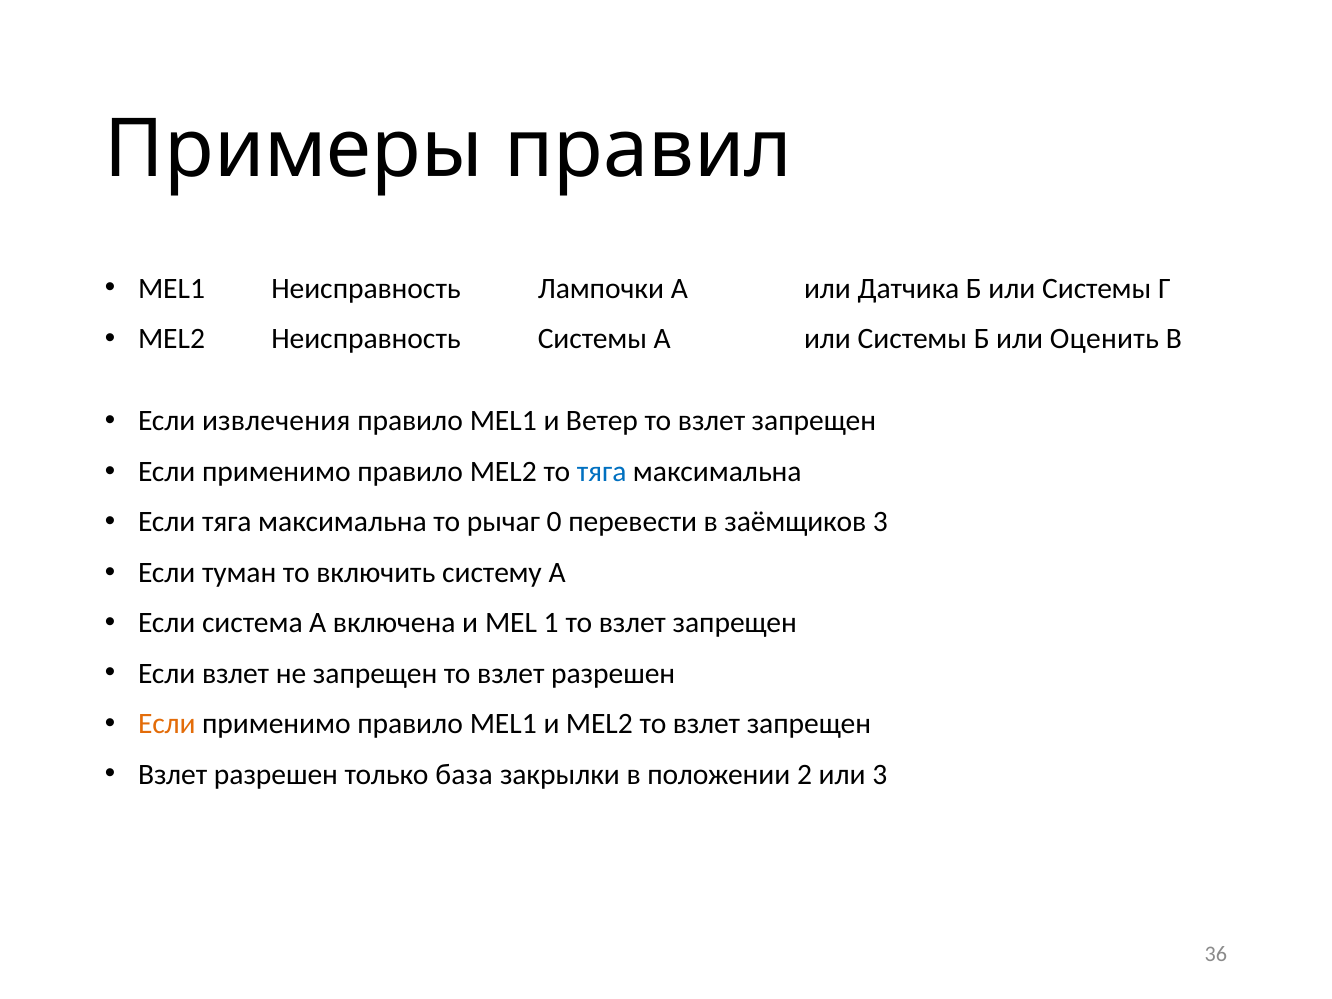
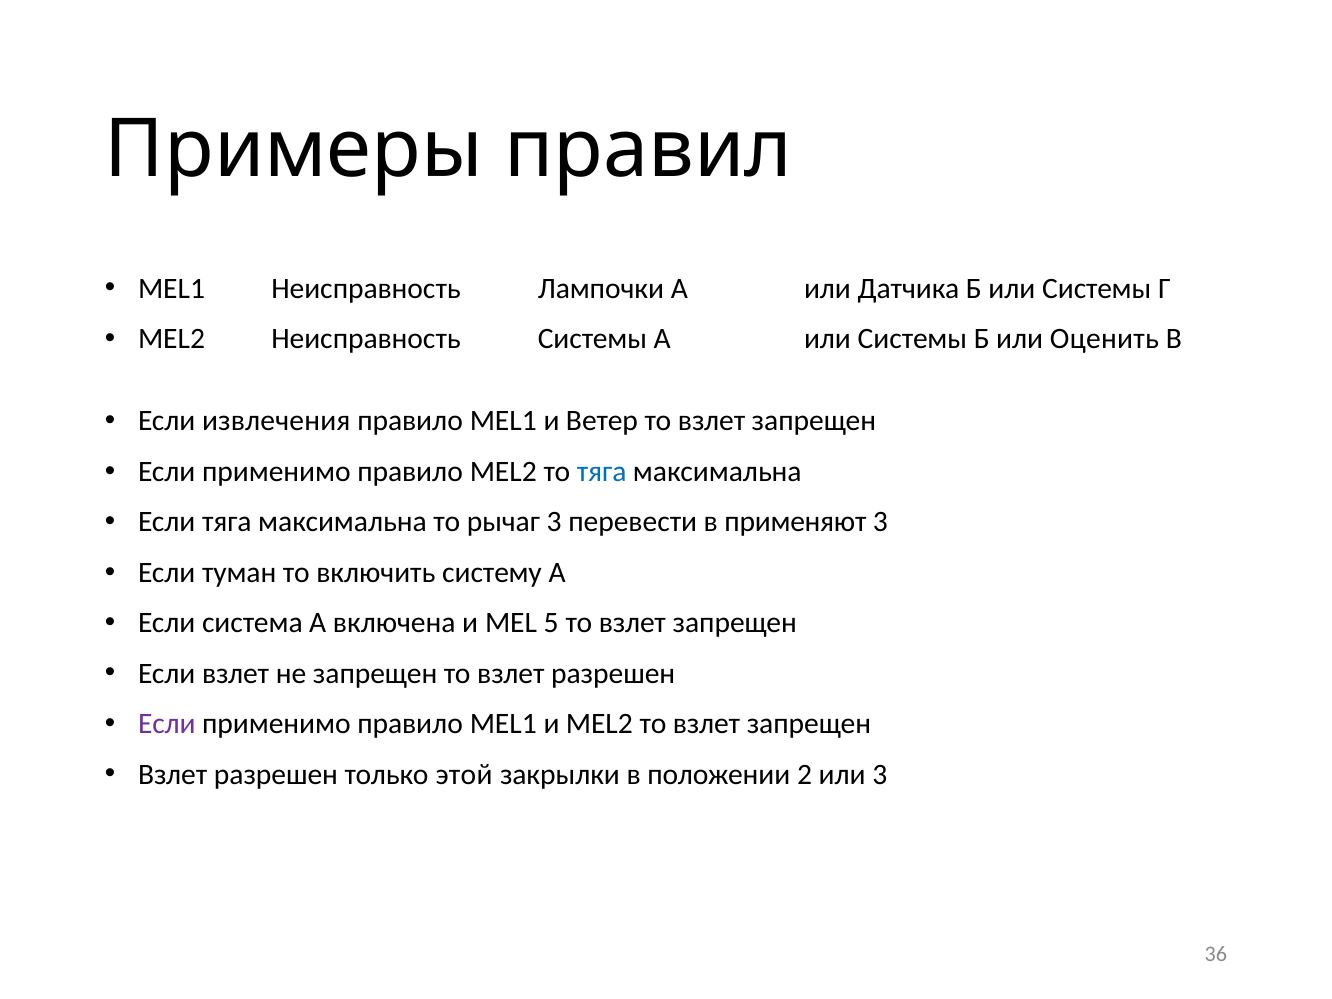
рычаг 0: 0 -> 3
заёмщиков: заёмщиков -> применяют
1: 1 -> 5
Если at (167, 724) colour: orange -> purple
база: база -> этой
